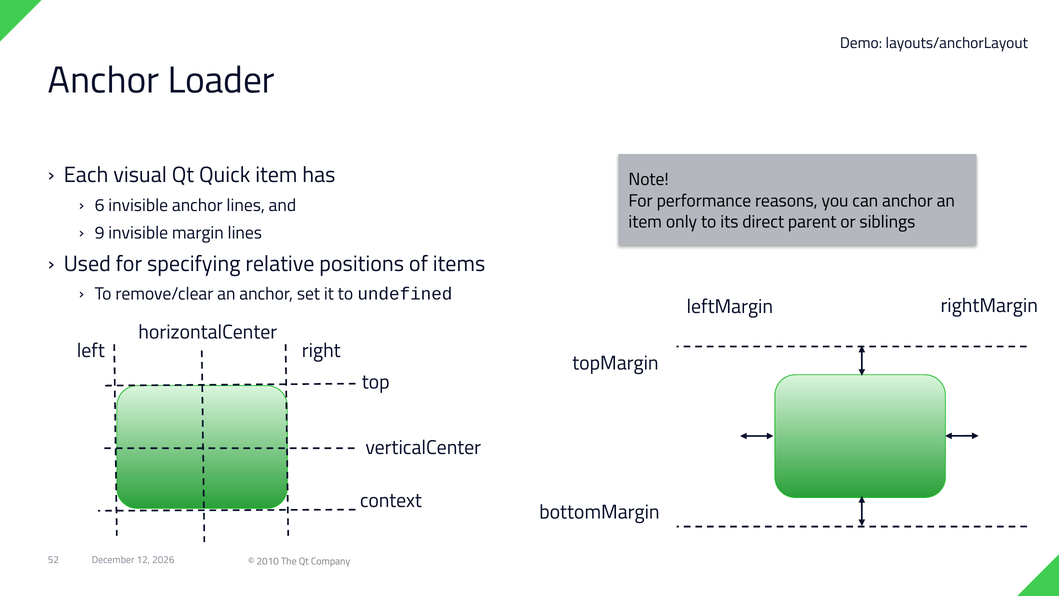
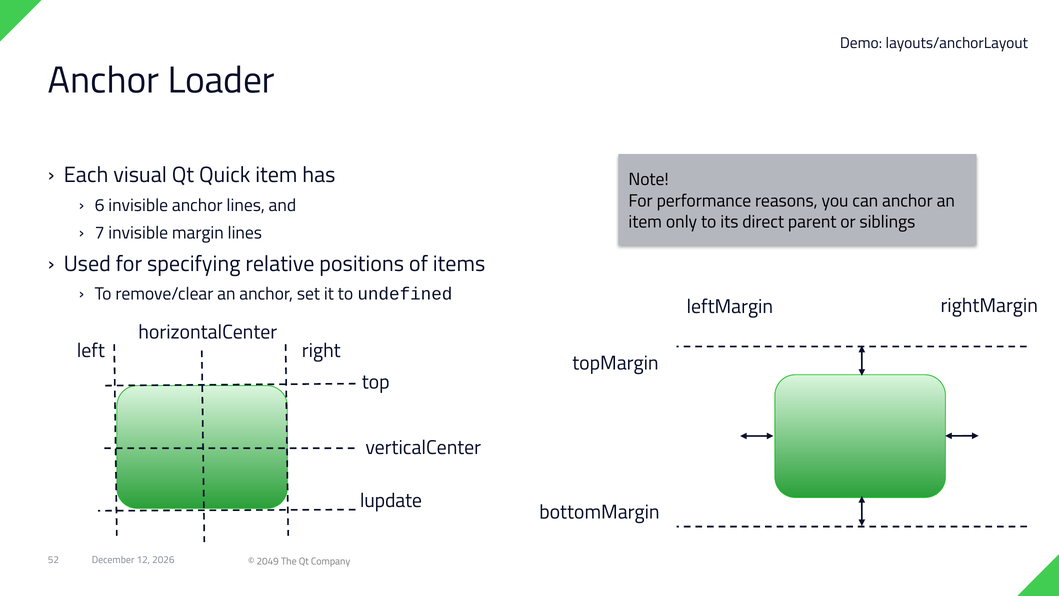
9: 9 -> 7
context: context -> lupdate
2010: 2010 -> 2049
